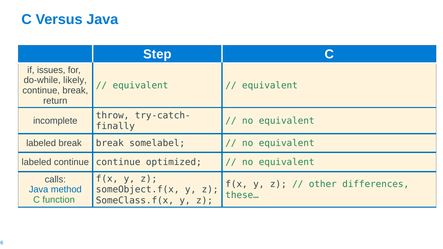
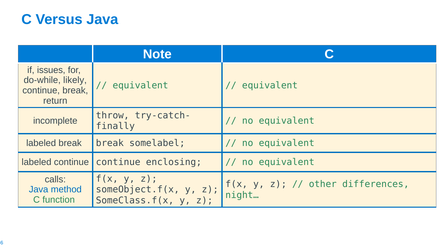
Step: Step -> Note
optimized: optimized -> enclosing
these…: these… -> night…
